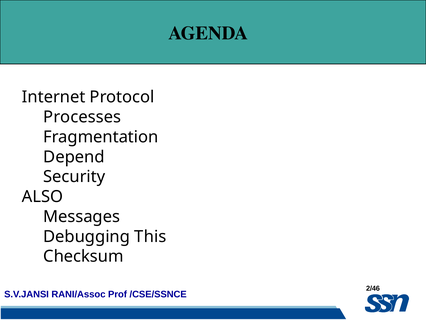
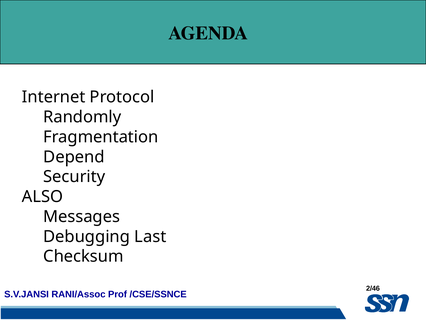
Processes: Processes -> Randomly
This: This -> Last
